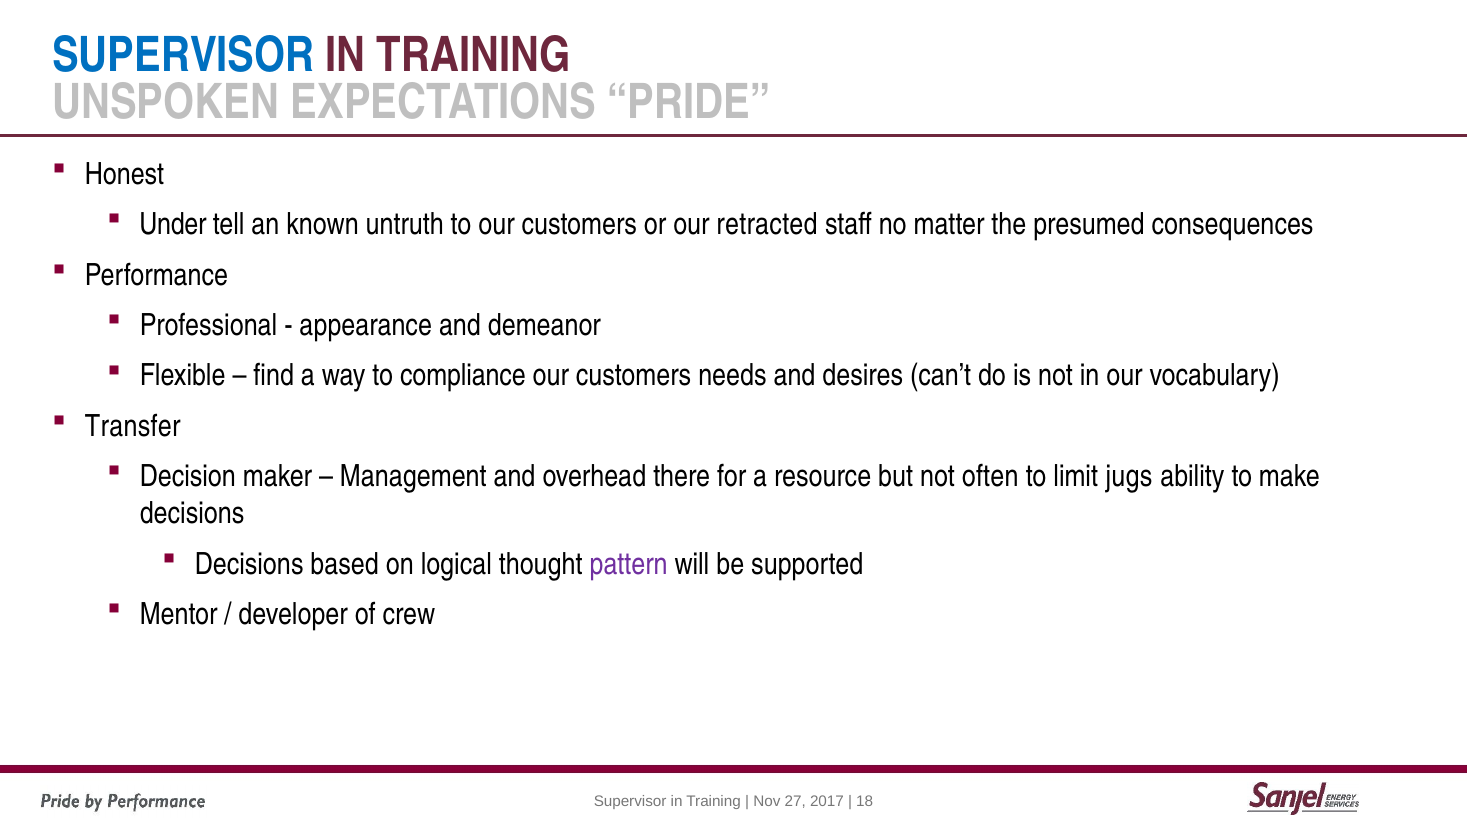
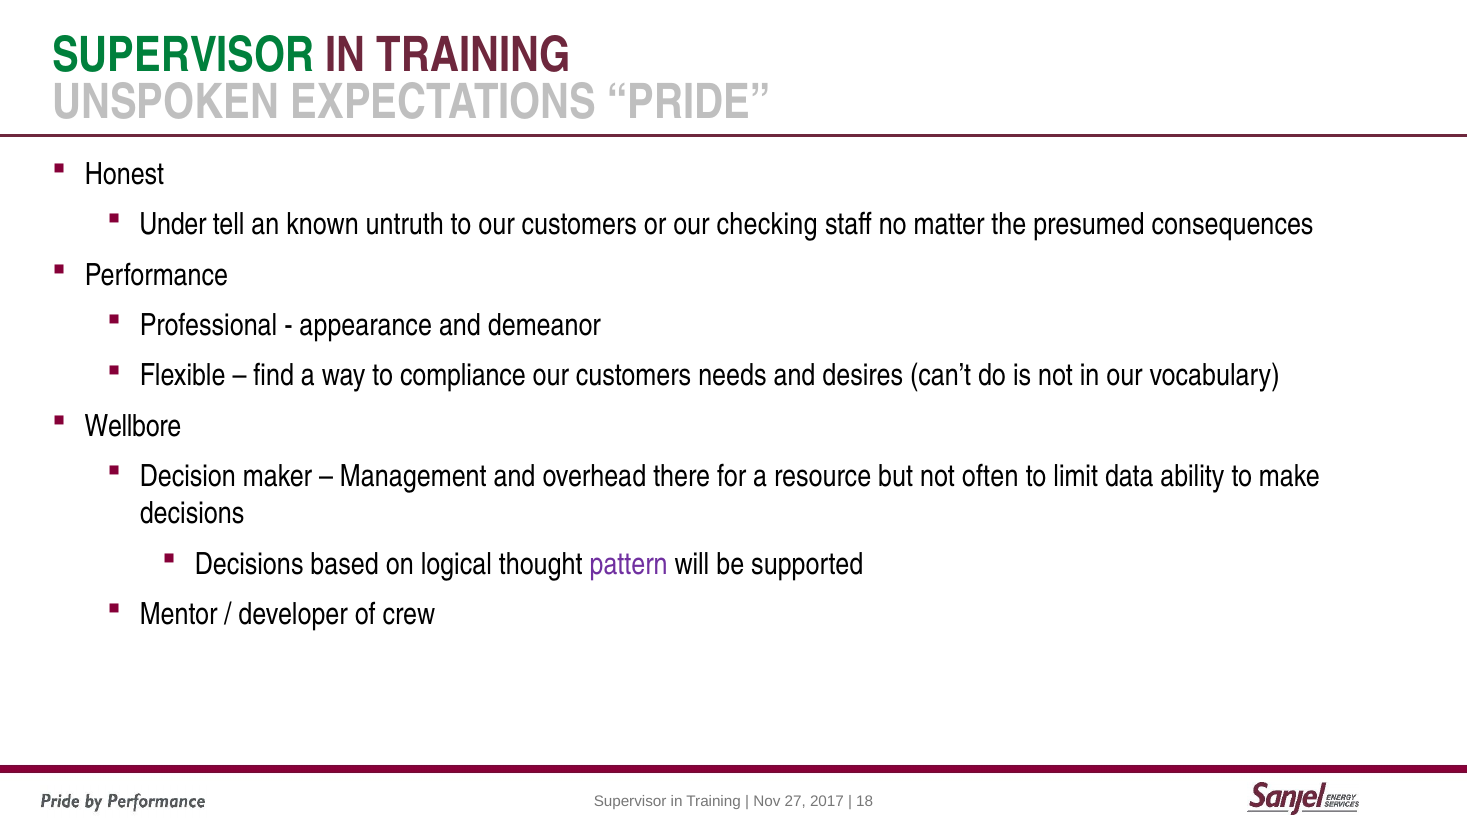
SUPERVISOR at (183, 56) colour: blue -> green
retracted: retracted -> checking
Transfer: Transfer -> Wellbore
jugs: jugs -> data
